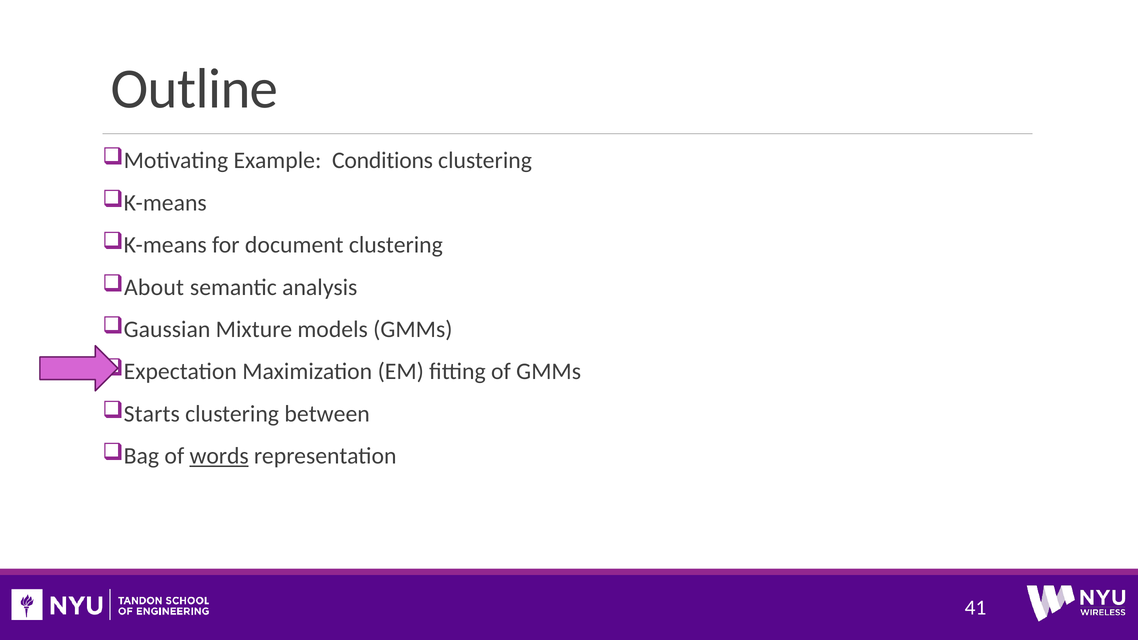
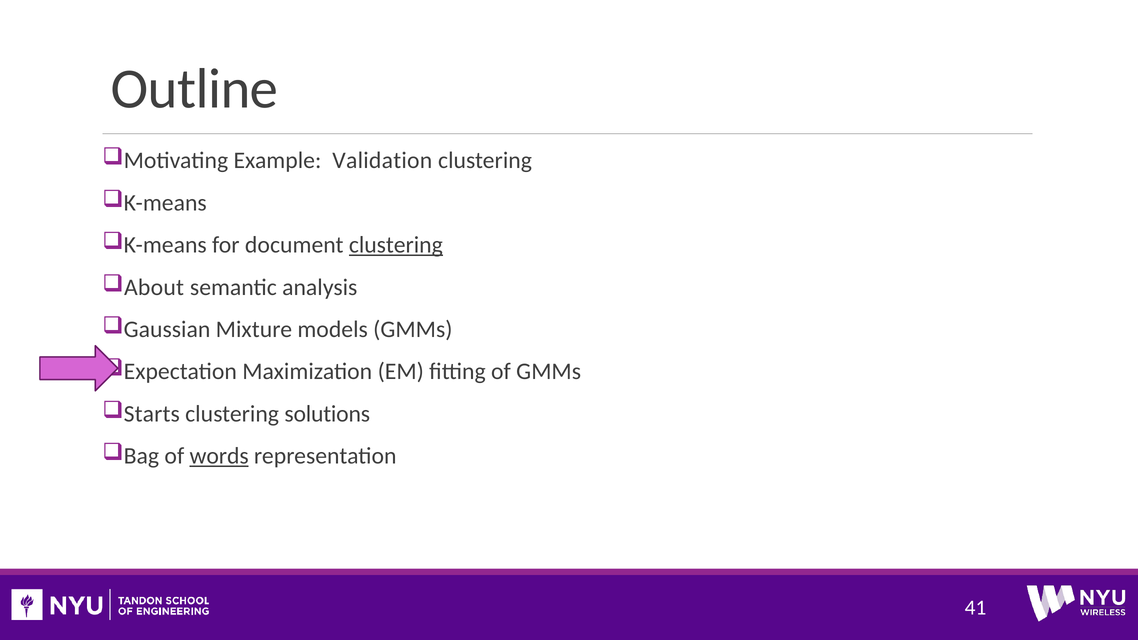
Conditions: Conditions -> Validation
clustering at (396, 245) underline: none -> present
between: between -> solutions
